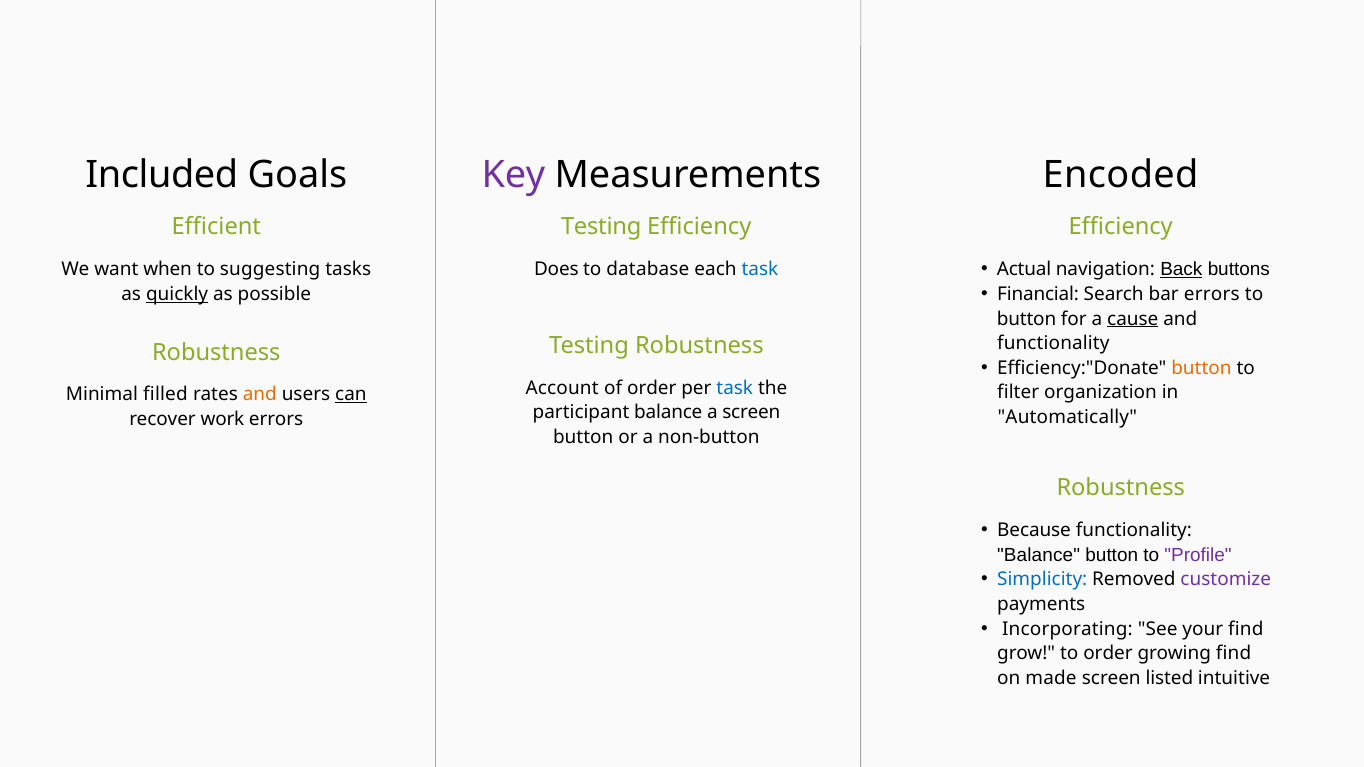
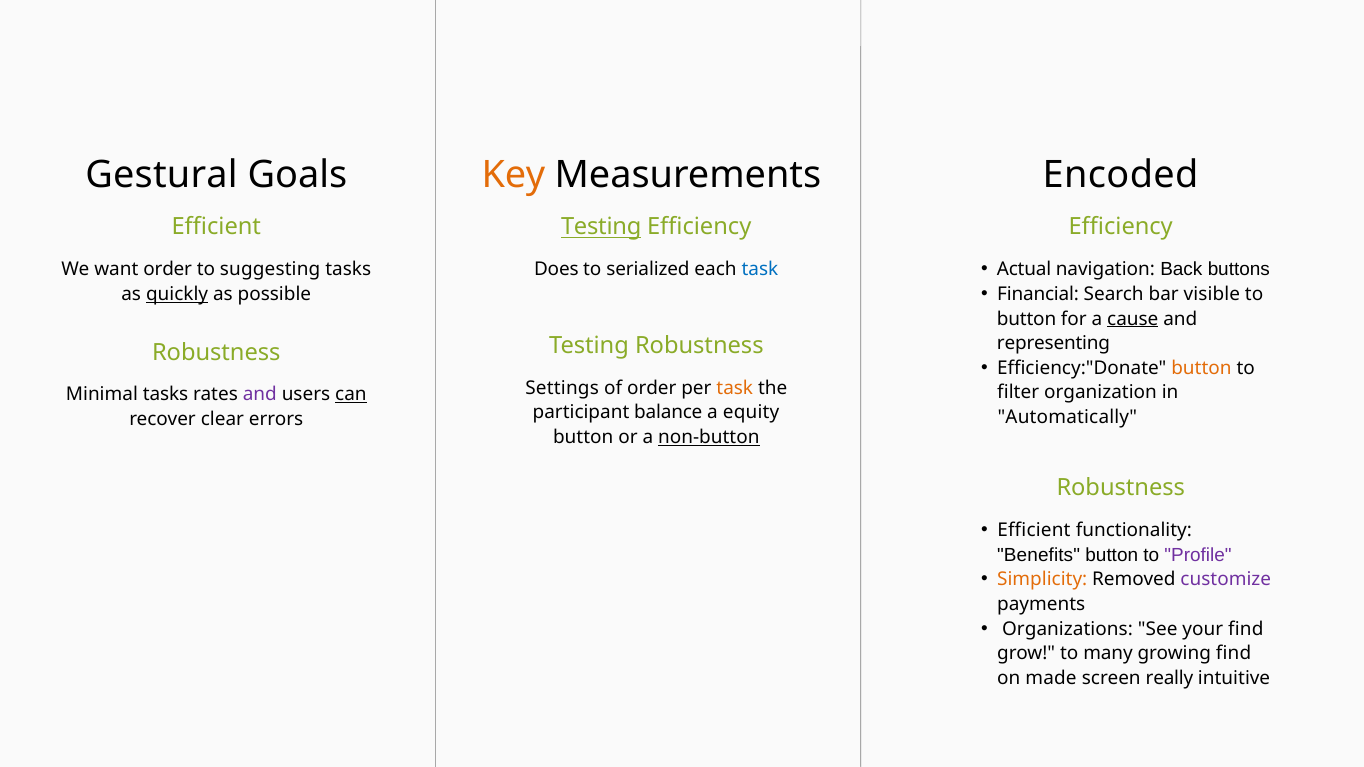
Included: Included -> Gestural
Key colour: purple -> orange
Testing at (601, 227) underline: none -> present
Back underline: present -> none
want when: when -> order
database: database -> serialized
bar errors: errors -> visible
functionality at (1053, 343): functionality -> representing
Account: Account -> Settings
task at (735, 388) colour: blue -> orange
Minimal filled: filled -> tasks
and at (260, 395) colour: orange -> purple
a screen: screen -> equity
work: work -> clear
non-button underline: none -> present
Because at (1034, 531): Because -> Efficient
Balance at (1039, 555): Balance -> Benefits
Simplicity colour: blue -> orange
Incorporating: Incorporating -> Organizations
to order: order -> many
listed: listed -> really
